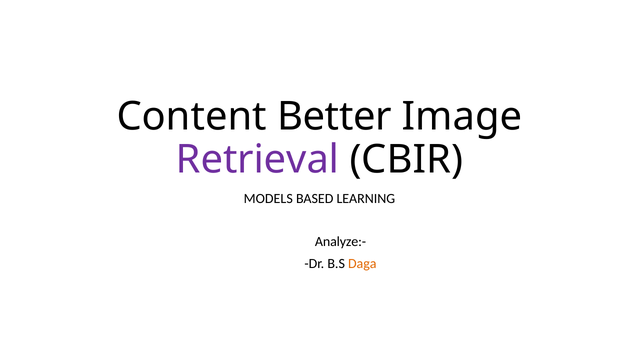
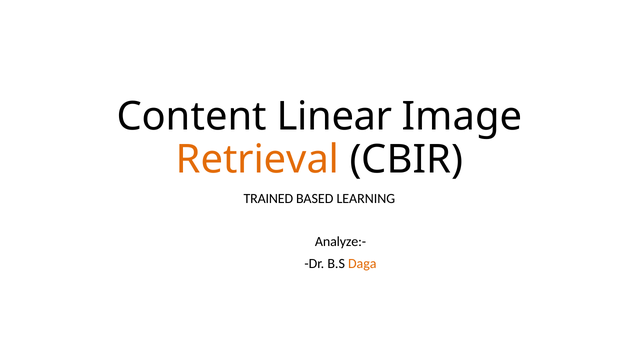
Better: Better -> Linear
Retrieval colour: purple -> orange
MODELS: MODELS -> TRAINED
